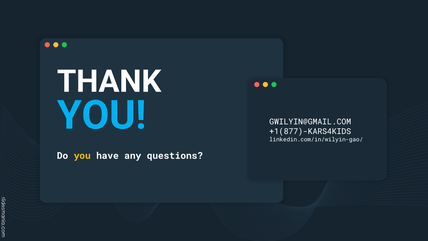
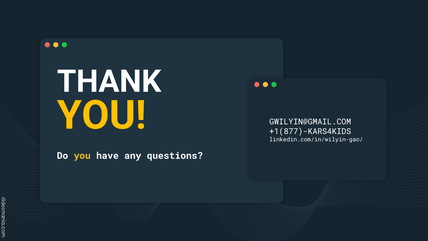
YOU at (102, 115) colour: light blue -> yellow
